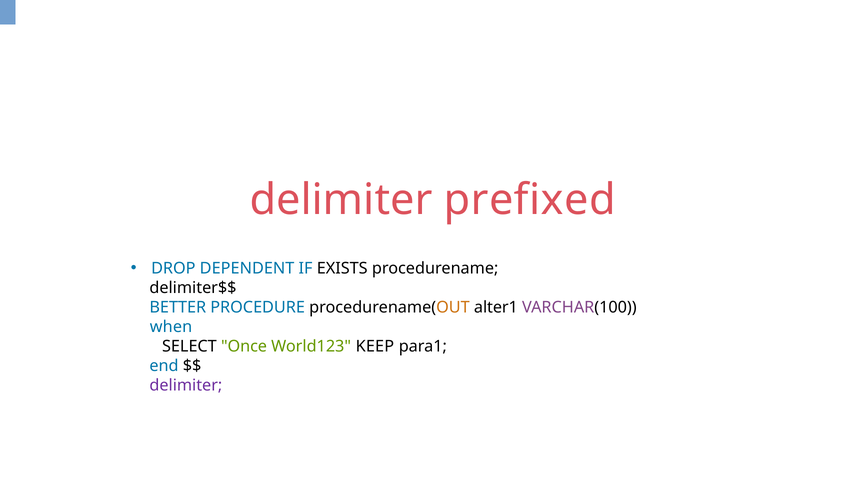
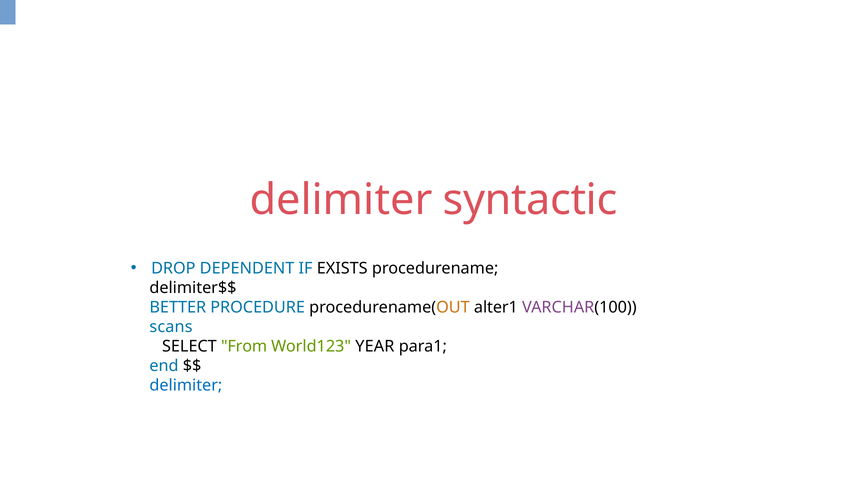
prefixed: prefixed -> syntactic
when: when -> scans
Once: Once -> From
KEEP: KEEP -> YEAR
delimiter at (186, 385) colour: purple -> blue
